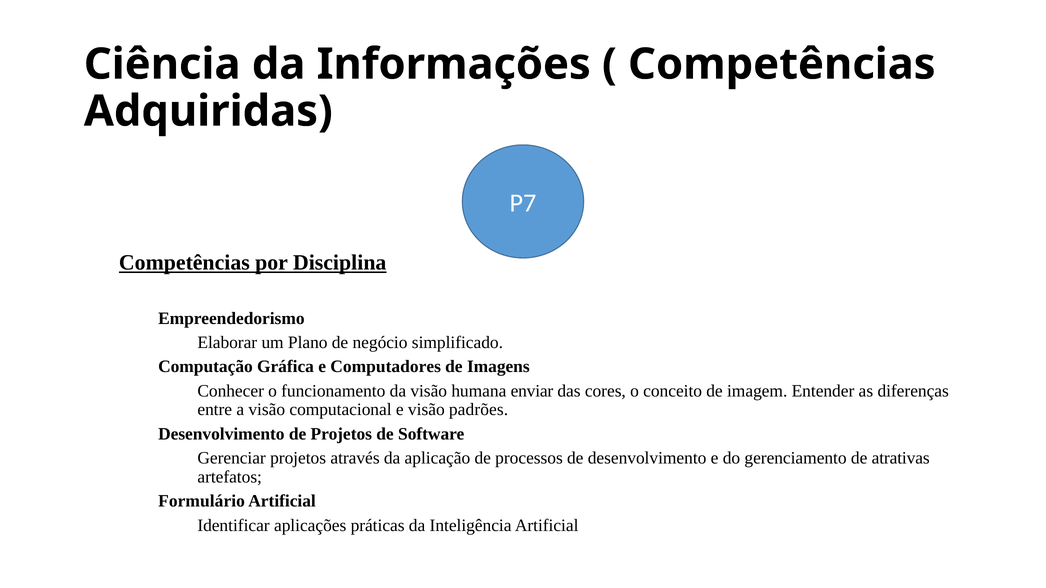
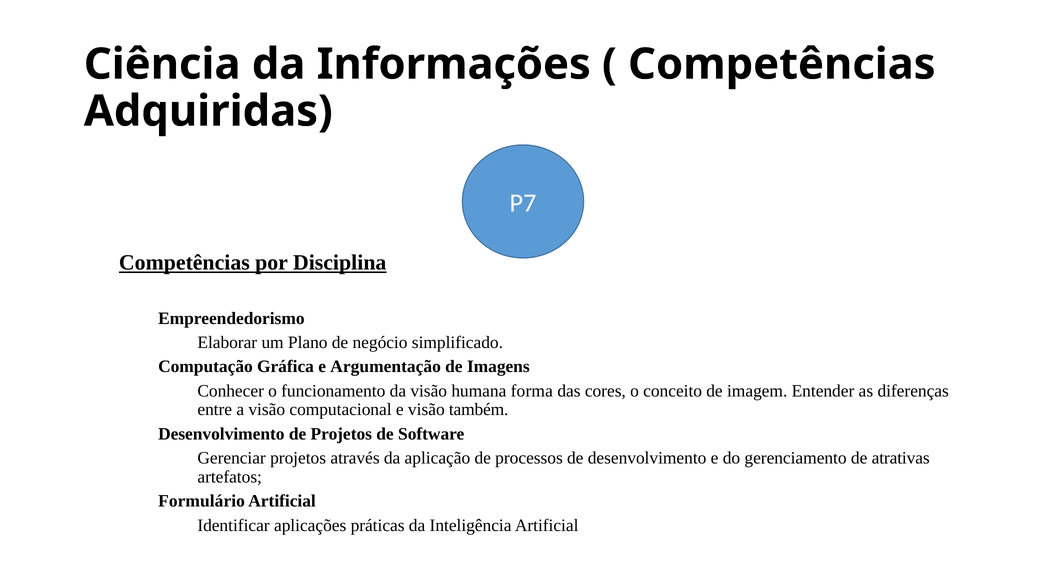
Computadores: Computadores -> Argumentação
enviar: enviar -> forma
padrões: padrões -> também
